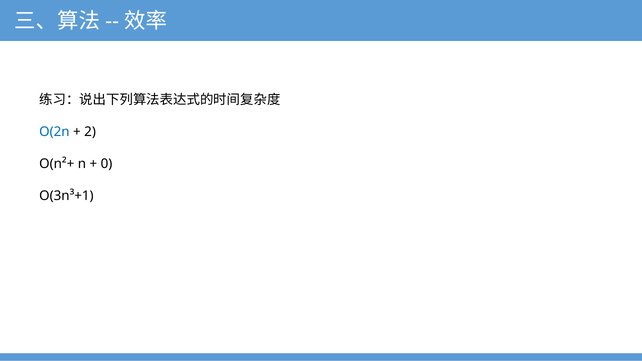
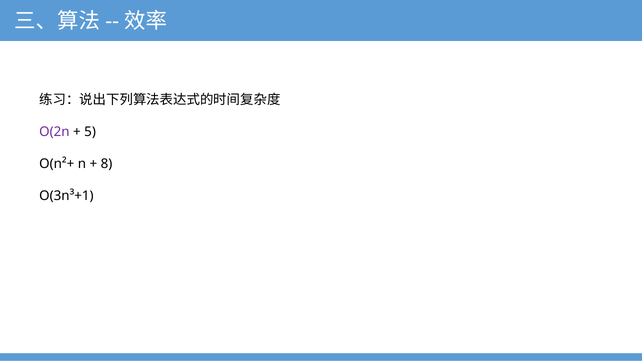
O(2n colour: blue -> purple
2: 2 -> 5
0: 0 -> 8
